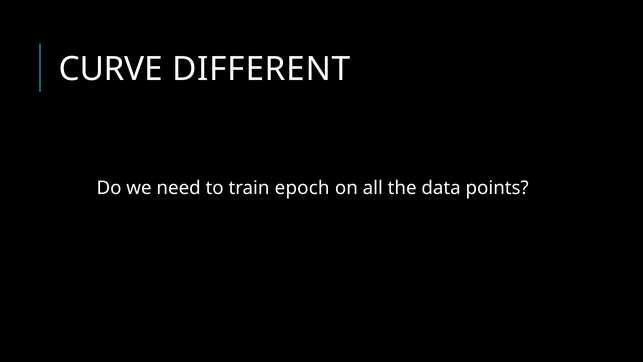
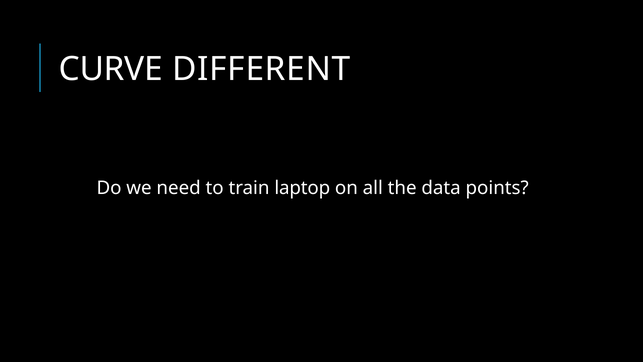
epoch: epoch -> laptop
